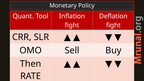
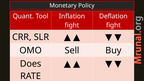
Then: Then -> Does
